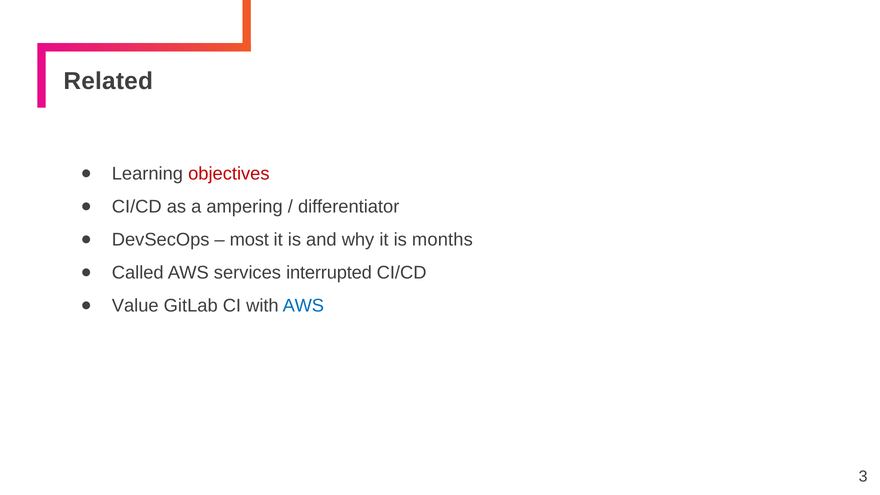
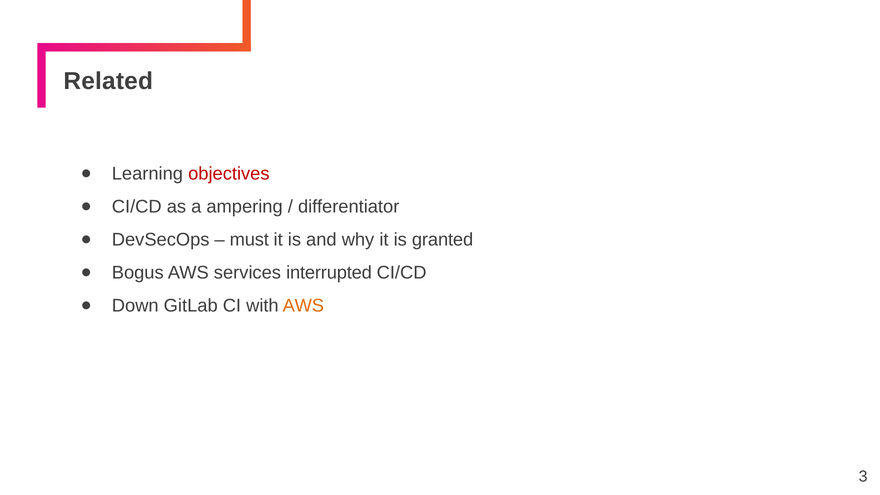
most: most -> must
months: months -> granted
Called: Called -> Bogus
Value: Value -> Down
AWS at (303, 306) colour: blue -> orange
